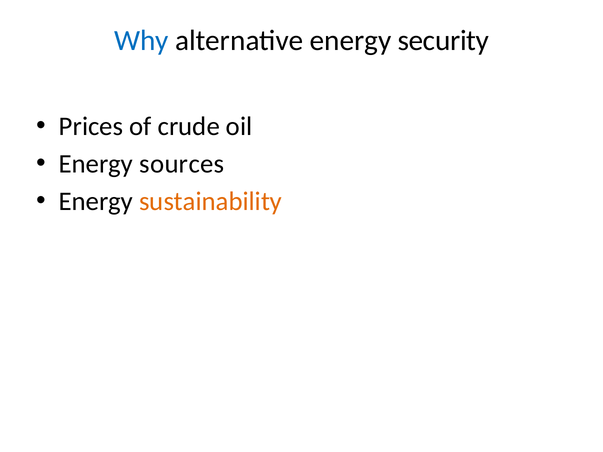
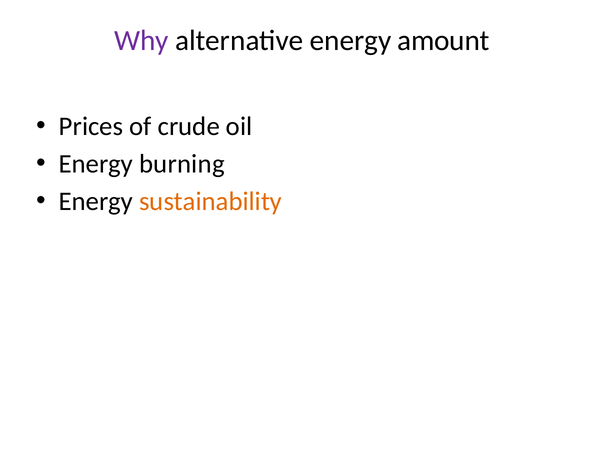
Why colour: blue -> purple
security: security -> amount
sources: sources -> burning
